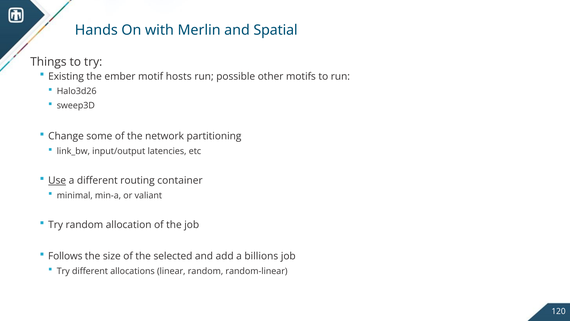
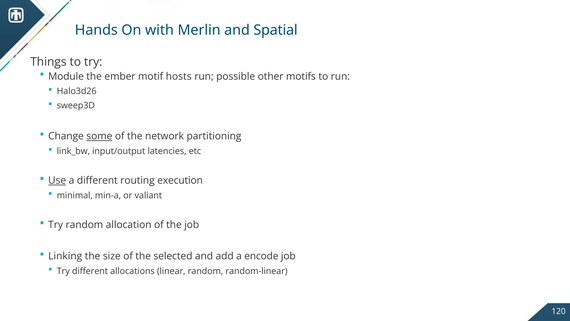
Existing: Existing -> Module
some underline: none -> present
container: container -> execution
Follows: Follows -> Linking
billions: billions -> encode
